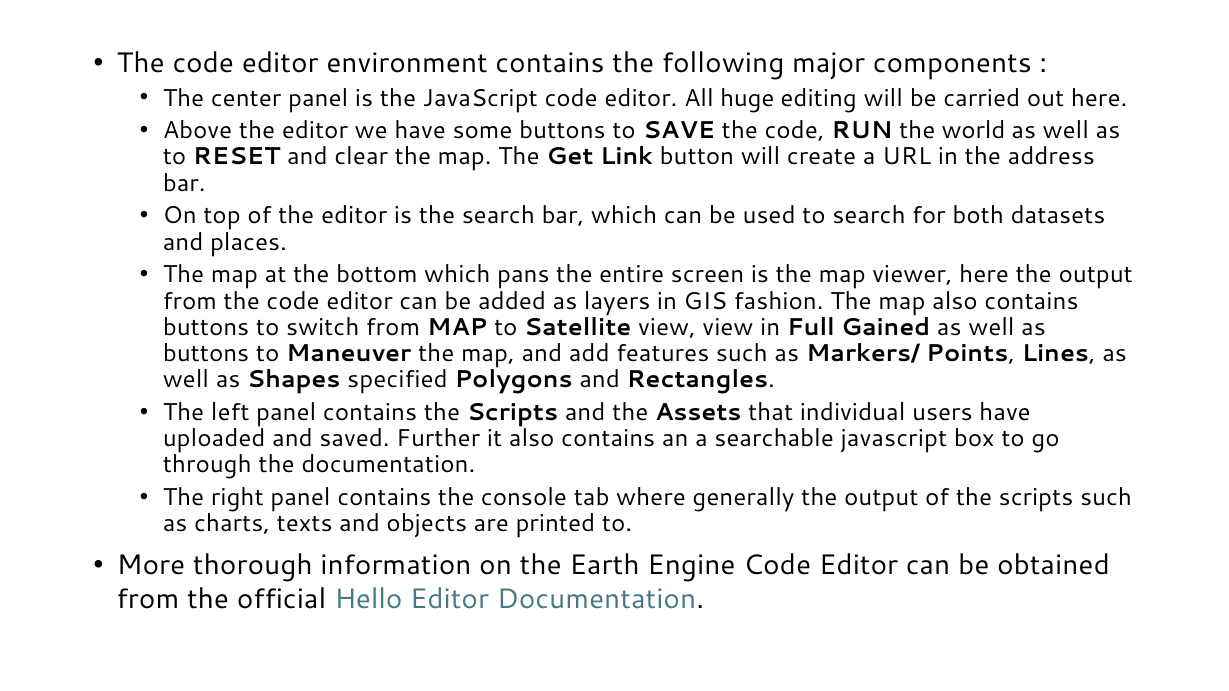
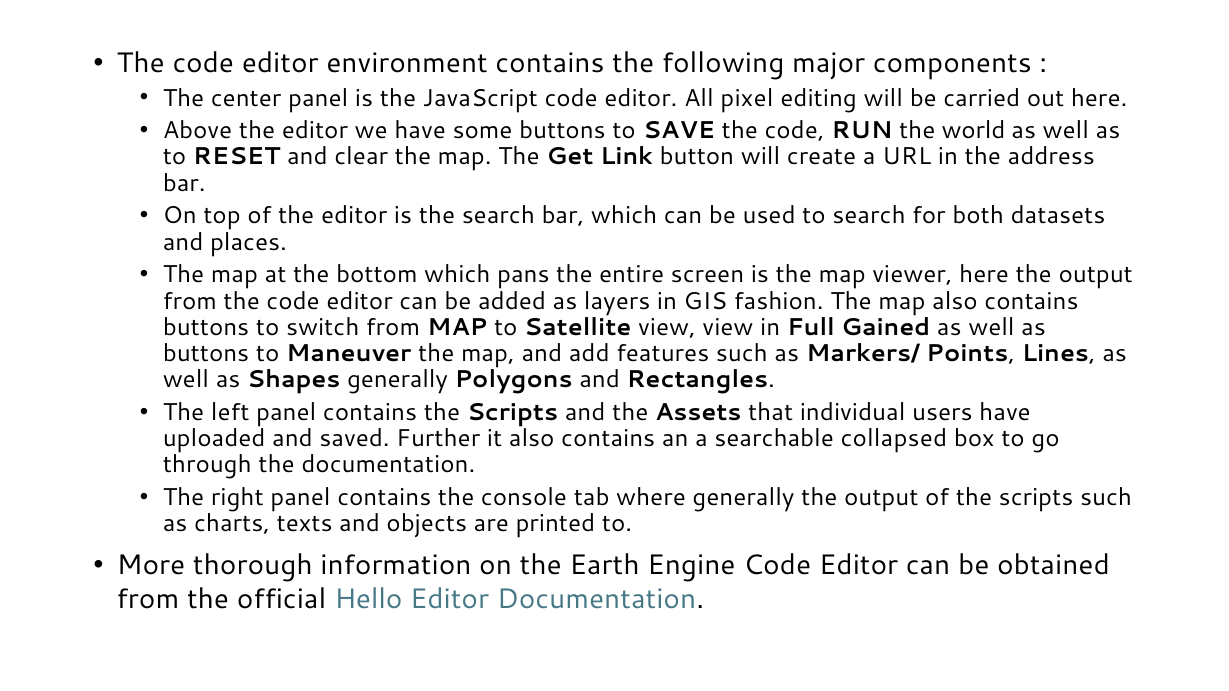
huge: huge -> pixel
Shapes specified: specified -> generally
searchable javascript: javascript -> collapsed
